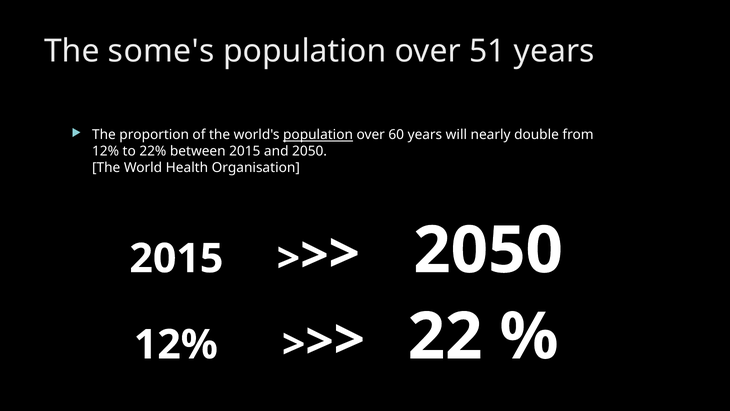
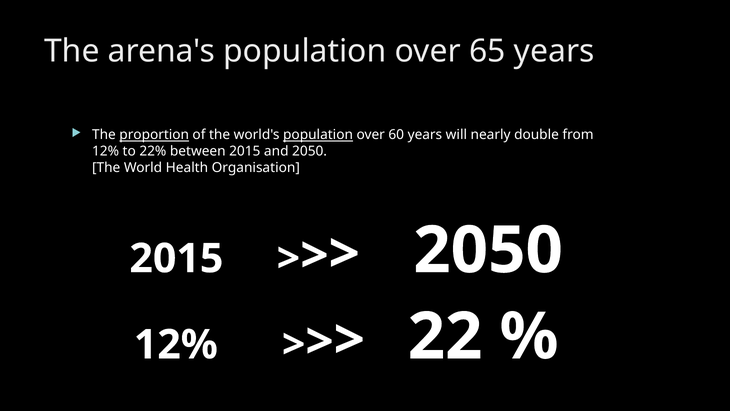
some's: some's -> arena's
51: 51 -> 65
proportion underline: none -> present
